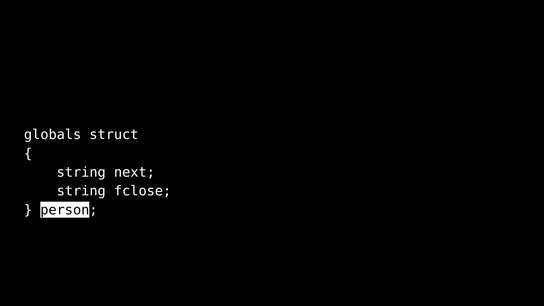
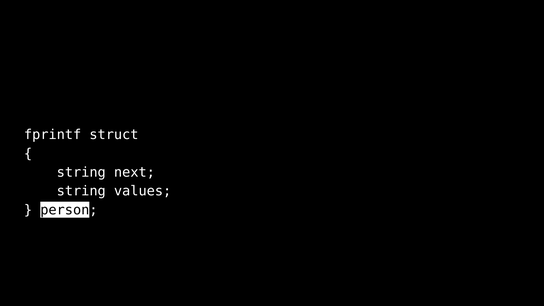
globals: globals -> fprintf
fclose: fclose -> values
